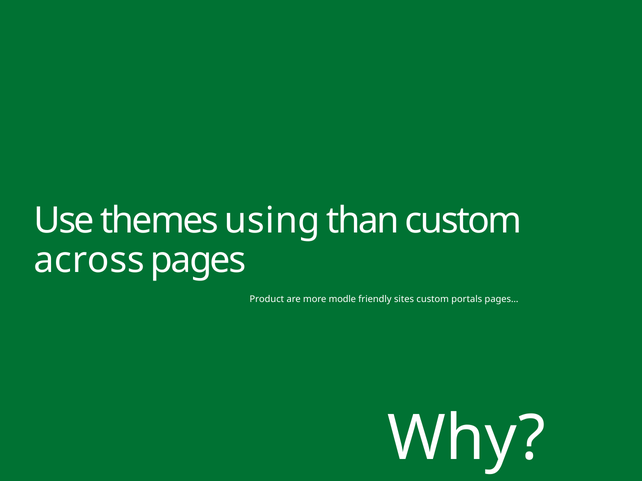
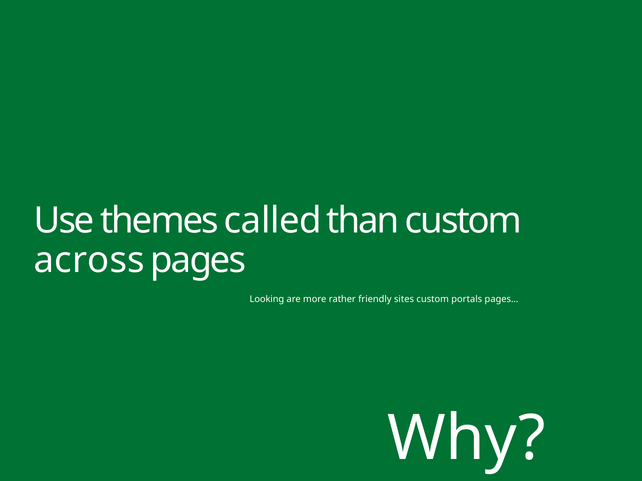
using: using -> called
Product: Product -> Looking
modle: modle -> rather
